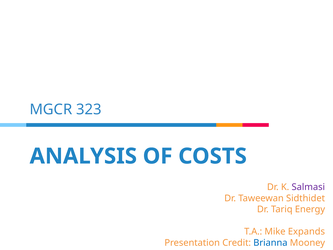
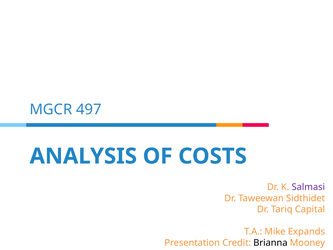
323: 323 -> 497
Energy: Energy -> Capital
Brianna colour: blue -> black
